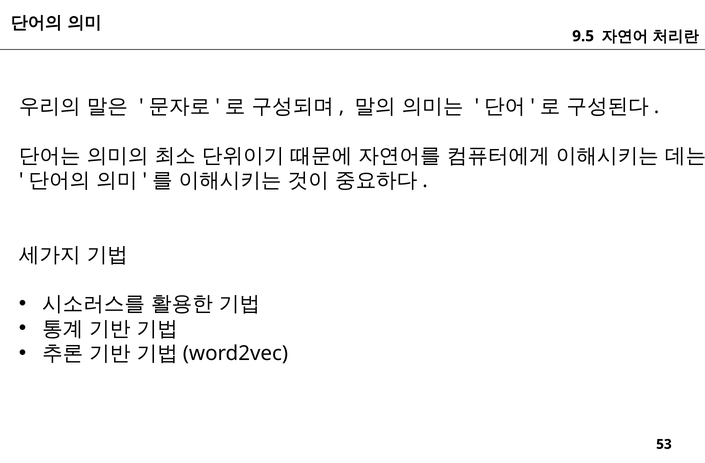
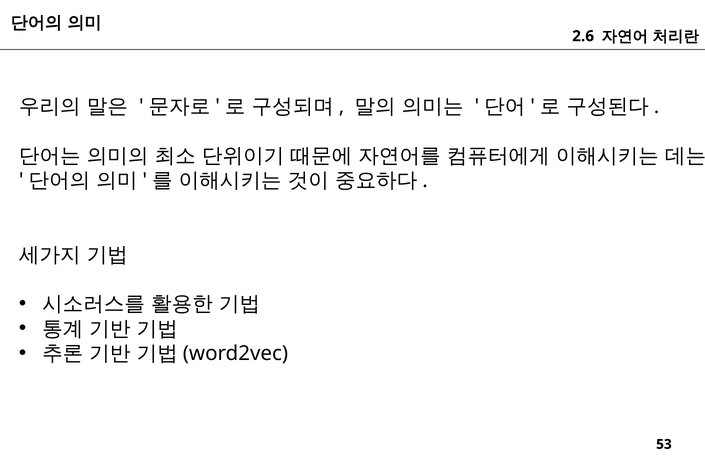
9.5: 9.5 -> 2.6
